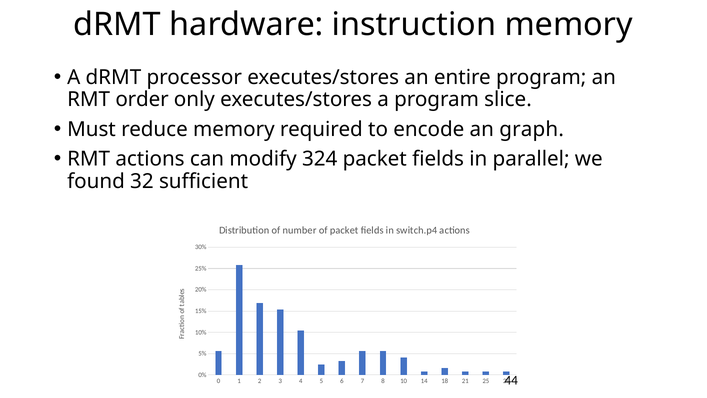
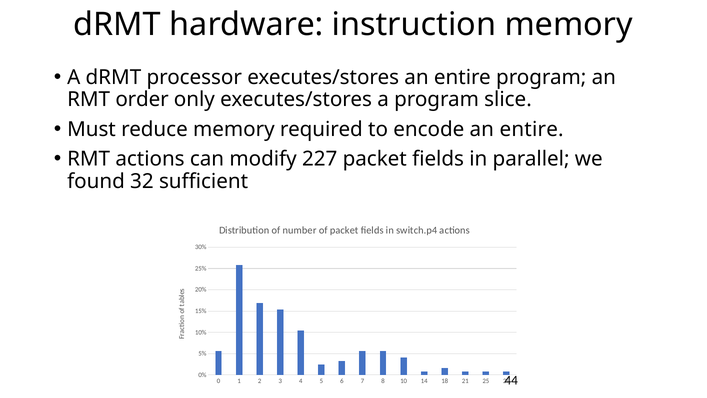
encode an graph: graph -> entire
324: 324 -> 227
